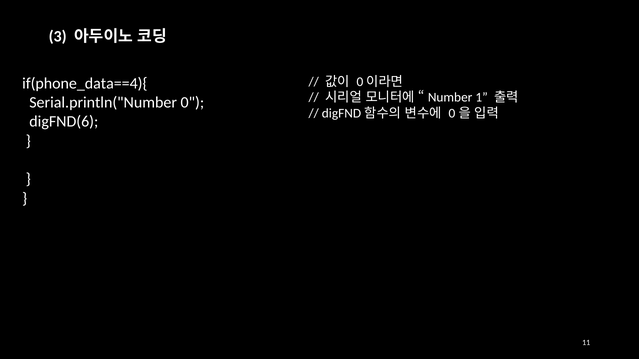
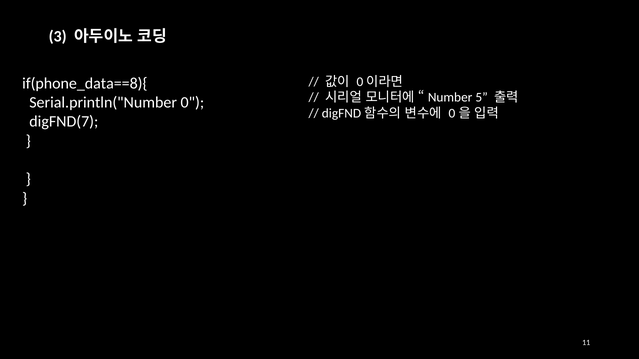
if(phone_data==4){: if(phone_data==4){ -> if(phone_data==8){
1: 1 -> 5
digFND(6: digFND(6 -> digFND(7
